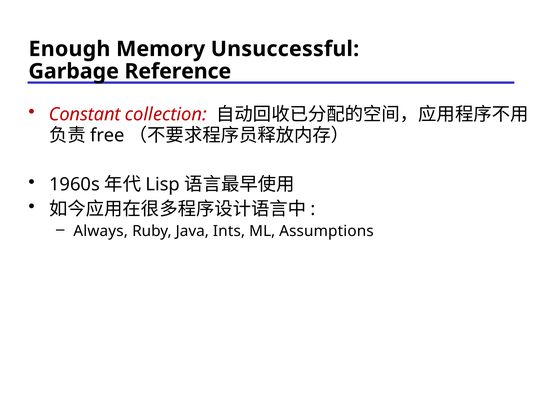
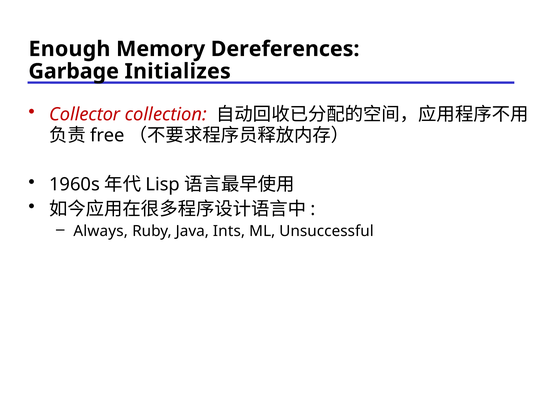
Unsuccessful: Unsuccessful -> Dereferences
Reference: Reference -> Initializes
Constant: Constant -> Collector
Assumptions: Assumptions -> Unsuccessful
